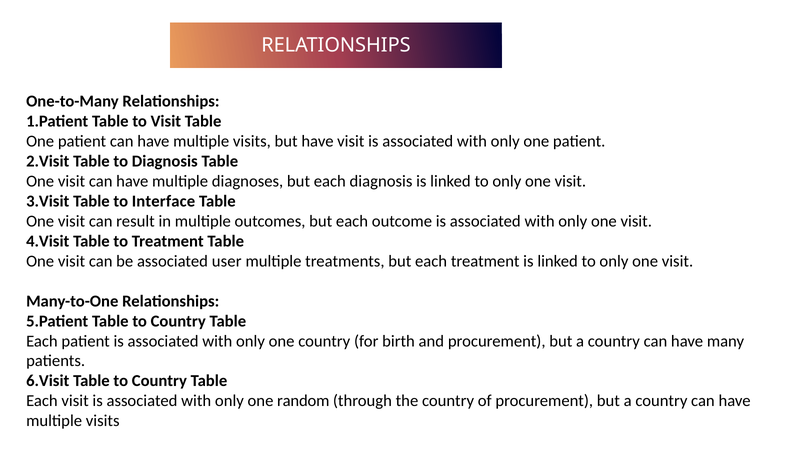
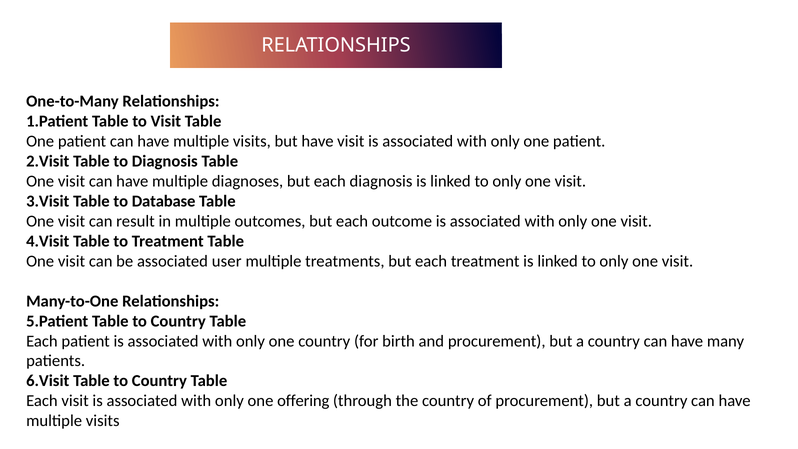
Interface: Interface -> Database
random: random -> offering
